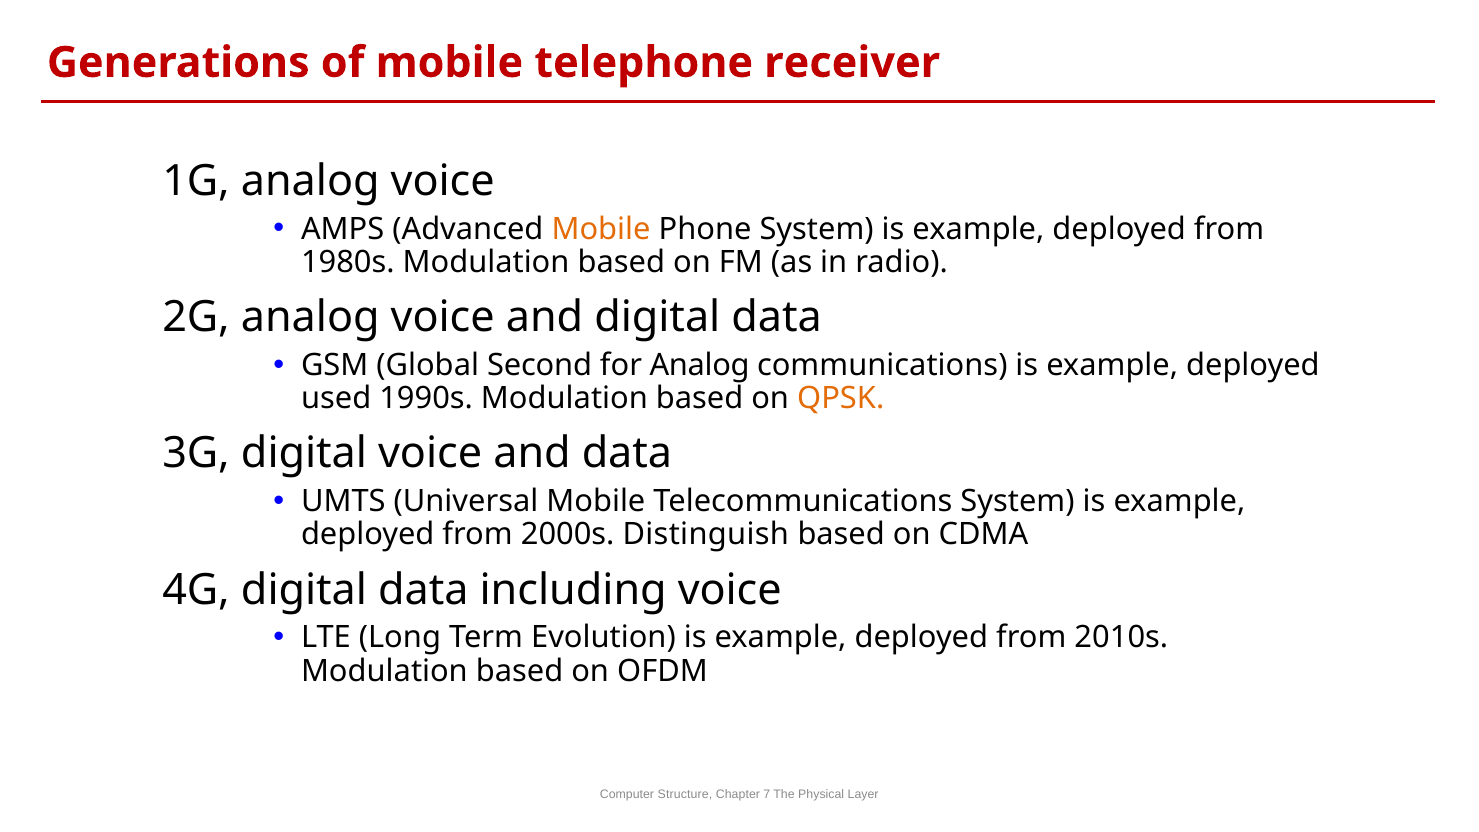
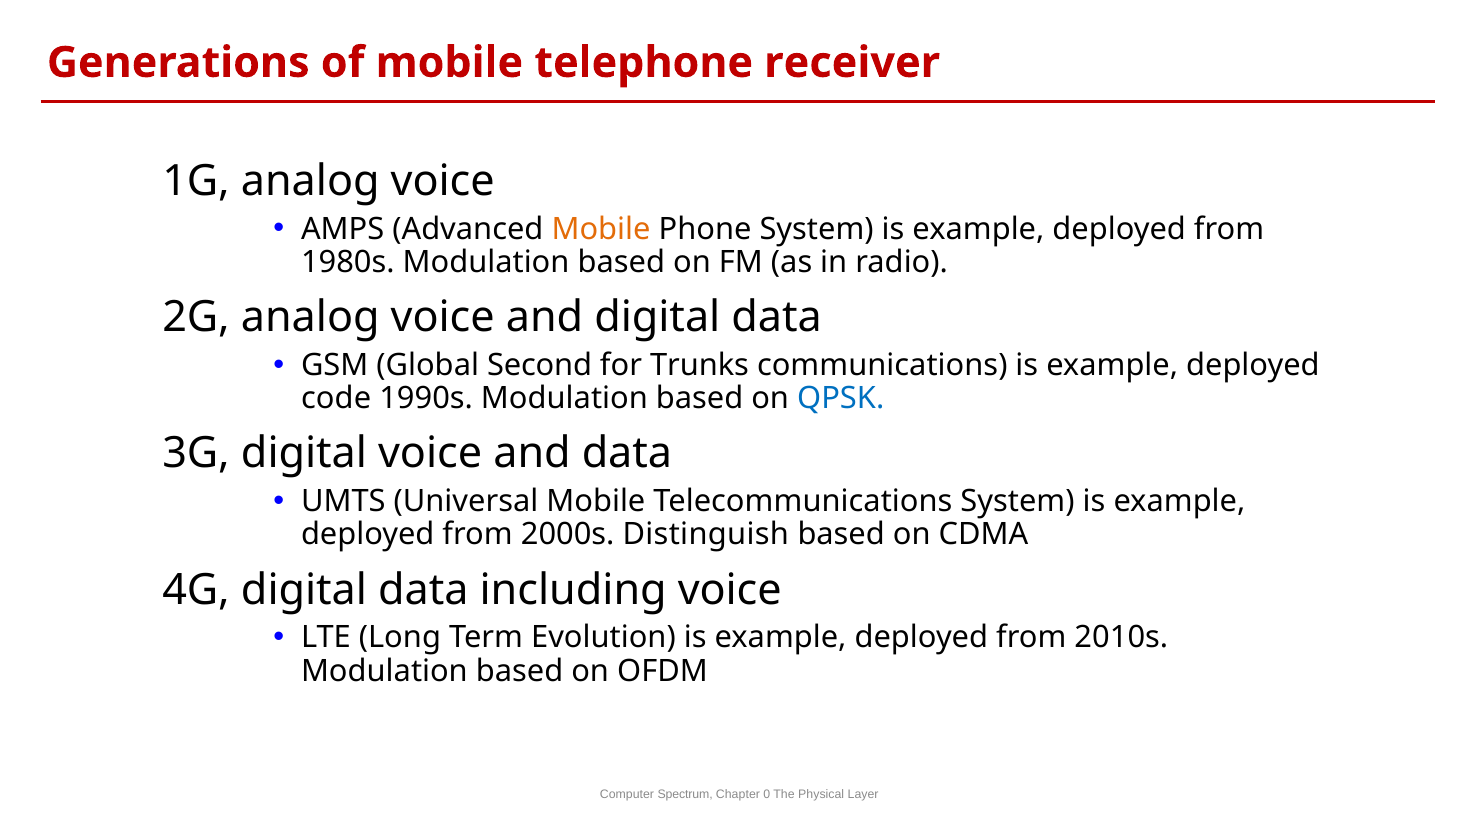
for Analog: Analog -> Trunks
used: used -> code
QPSK colour: orange -> blue
Structure: Structure -> Spectrum
7: 7 -> 0
